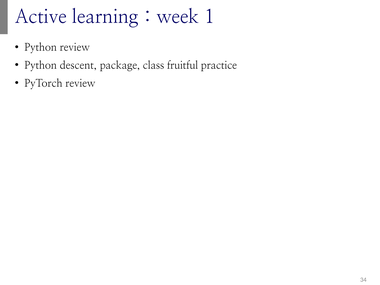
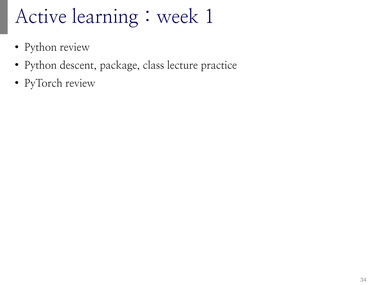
fruitful: fruitful -> lecture
